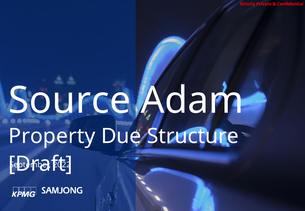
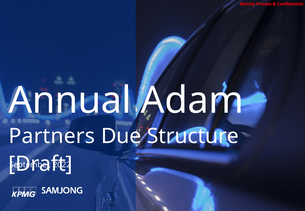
Source: Source -> Annual
Property: Property -> Partners
